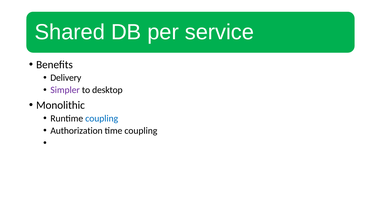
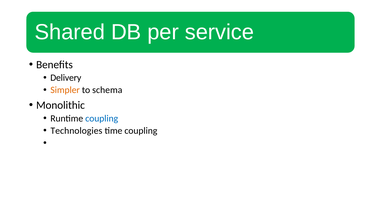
Simpler colour: purple -> orange
desktop: desktop -> schema
Authorization: Authorization -> Technologies
